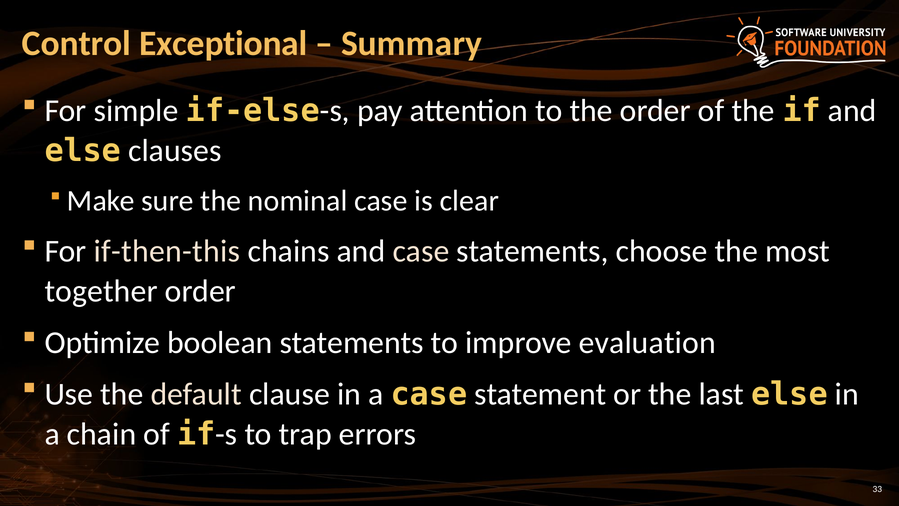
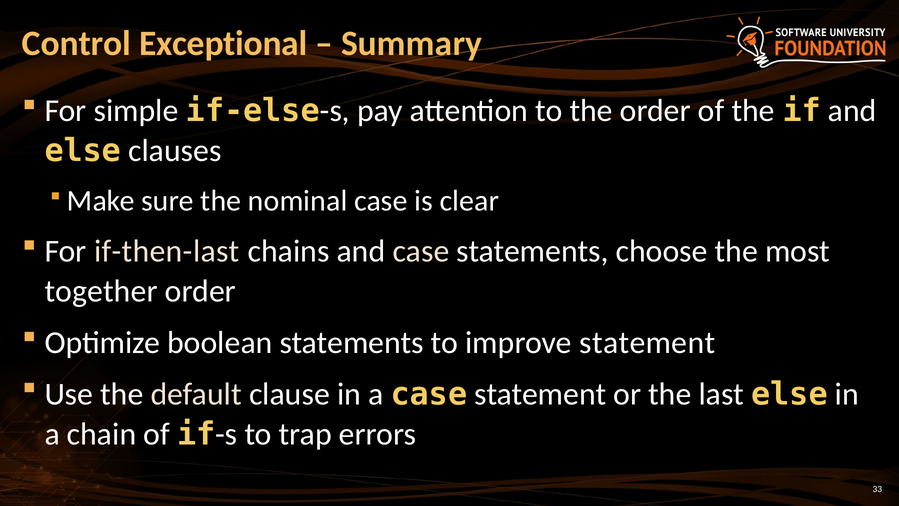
if-then-this: if-then-this -> if-then-last
improve evaluation: evaluation -> statement
